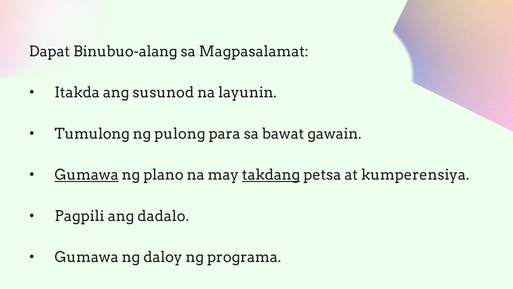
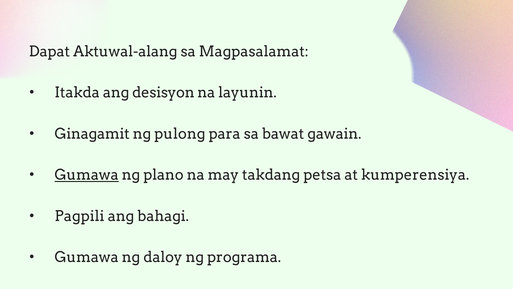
Binubuo-alang: Binubuo-alang -> Aktuwal-alang
susunod: susunod -> desisyon
Tumulong: Tumulong -> Ginagamit
takdang underline: present -> none
ang dadalo: dadalo -> bahagi
